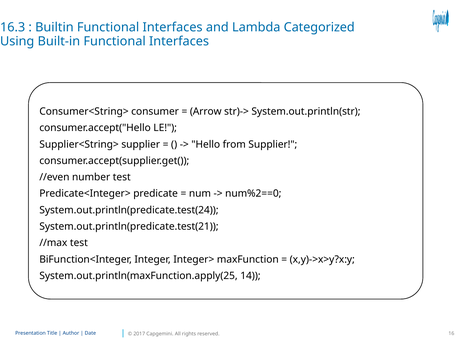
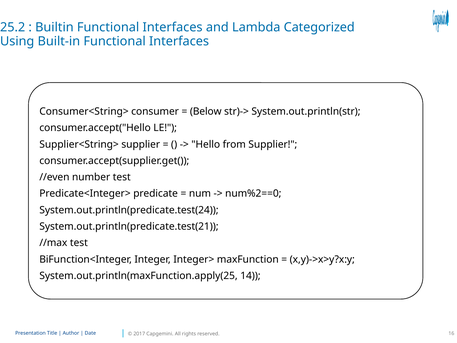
16.3: 16.3 -> 25.2
Arrow: Arrow -> Below
